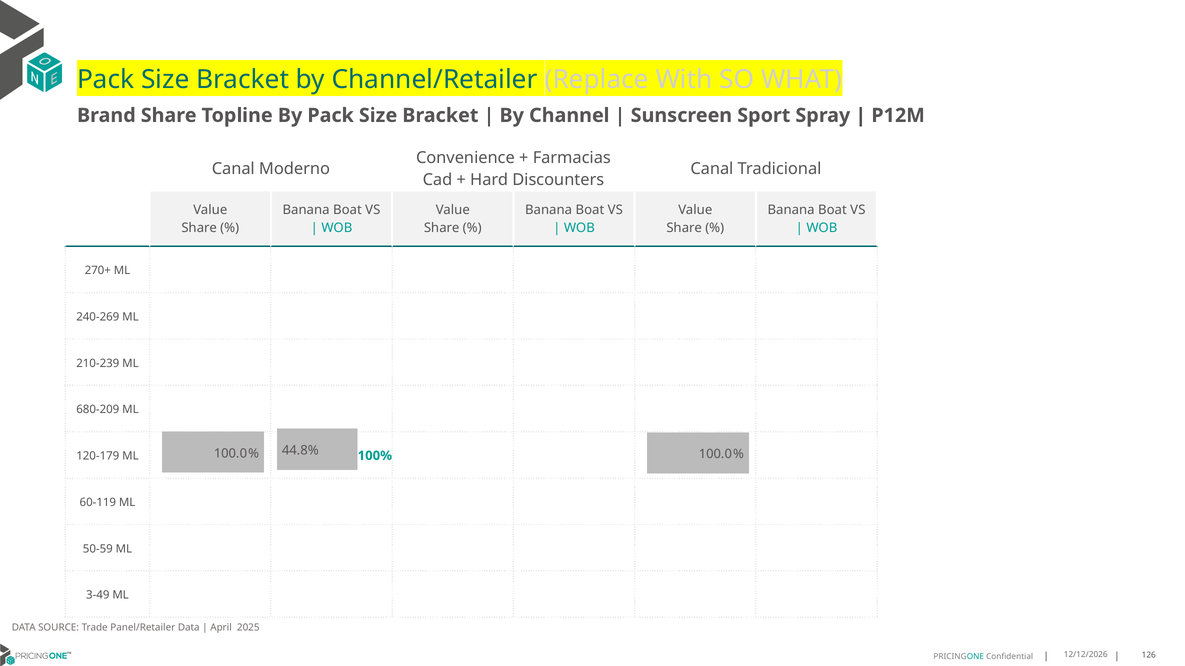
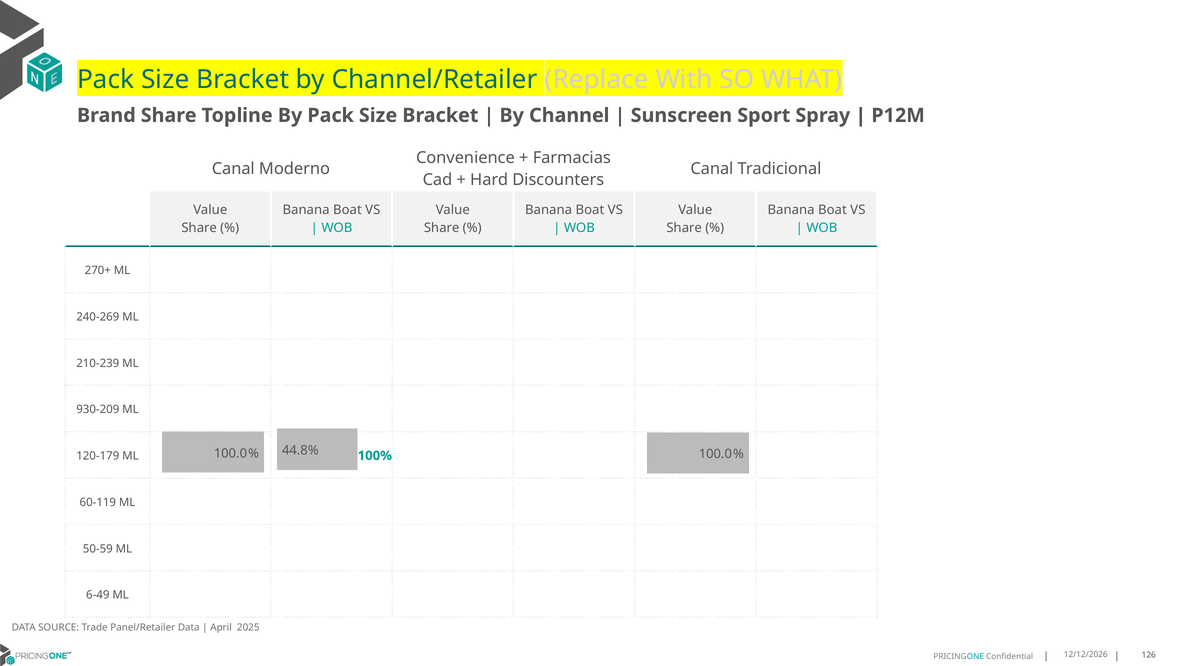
680-209: 680-209 -> 930-209
3-49: 3-49 -> 6-49
